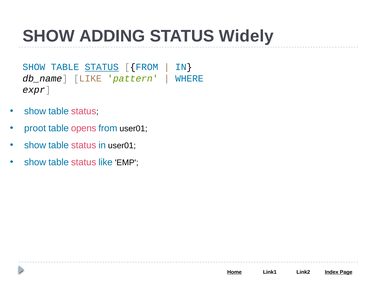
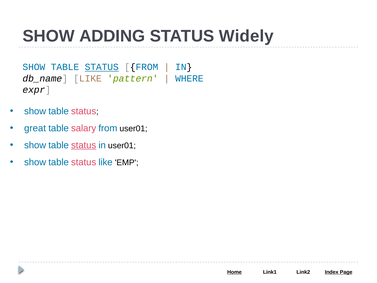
proot: proot -> great
opens: opens -> salary
status at (84, 145) underline: none -> present
